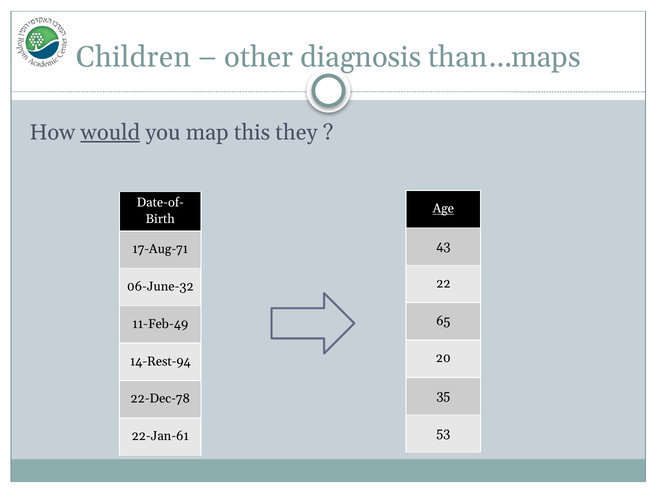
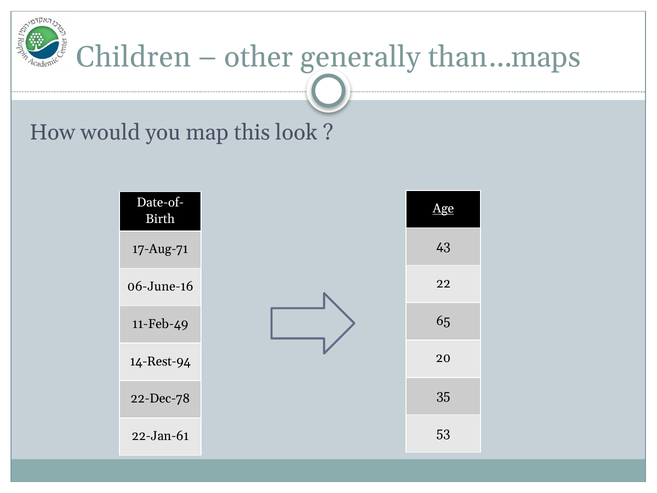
diagnosis: diagnosis -> generally
would underline: present -> none
they: they -> look
06-June-32: 06-June-32 -> 06-June-16
